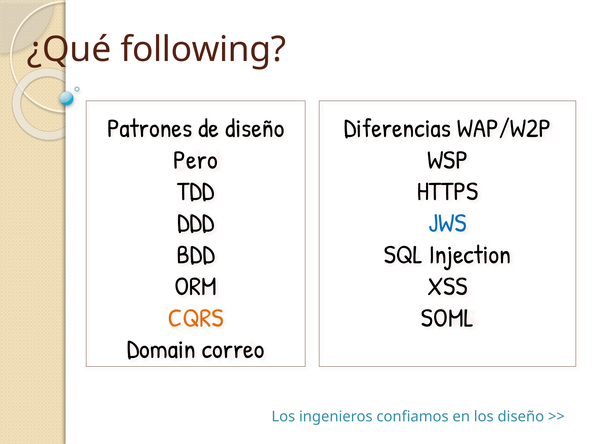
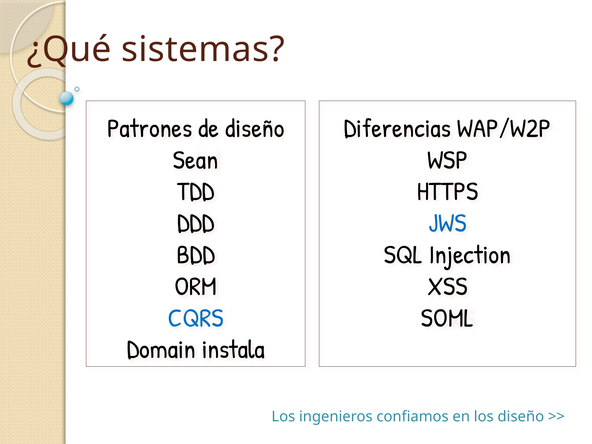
following: following -> sistemas
Pero: Pero -> Sean
CQRS colour: orange -> blue
correo: correo -> instala
